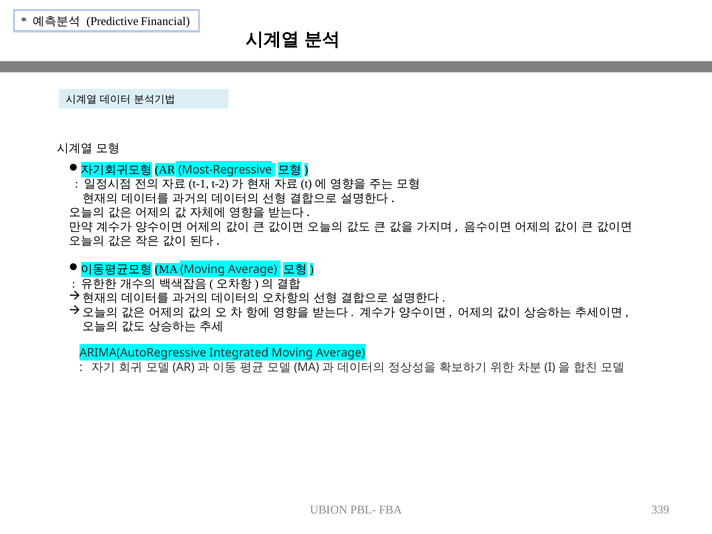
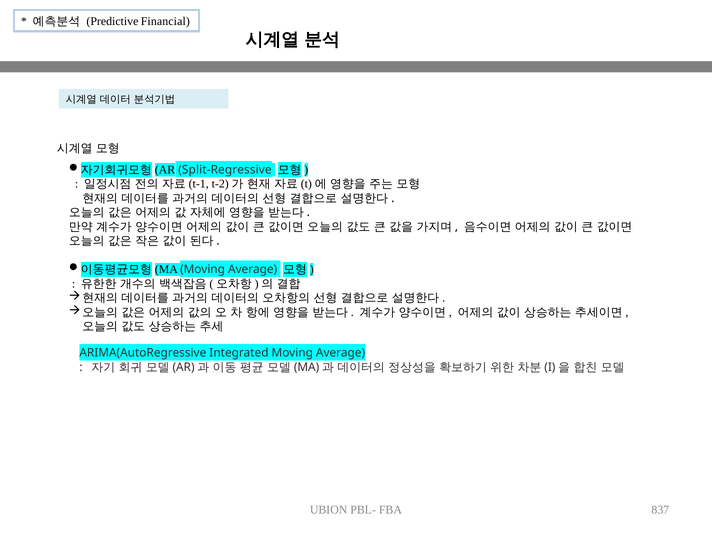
Most-Regressive: Most-Regressive -> Split-Regressive
339: 339 -> 837
